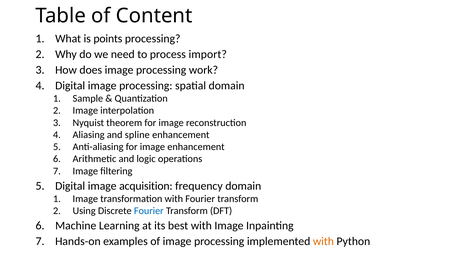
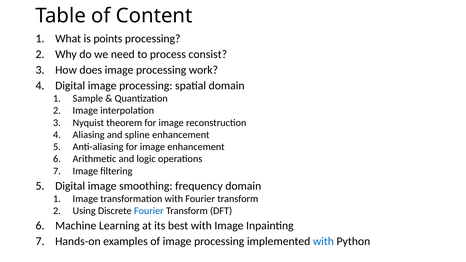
import: import -> consist
acquisition: acquisition -> smoothing
with at (323, 242) colour: orange -> blue
